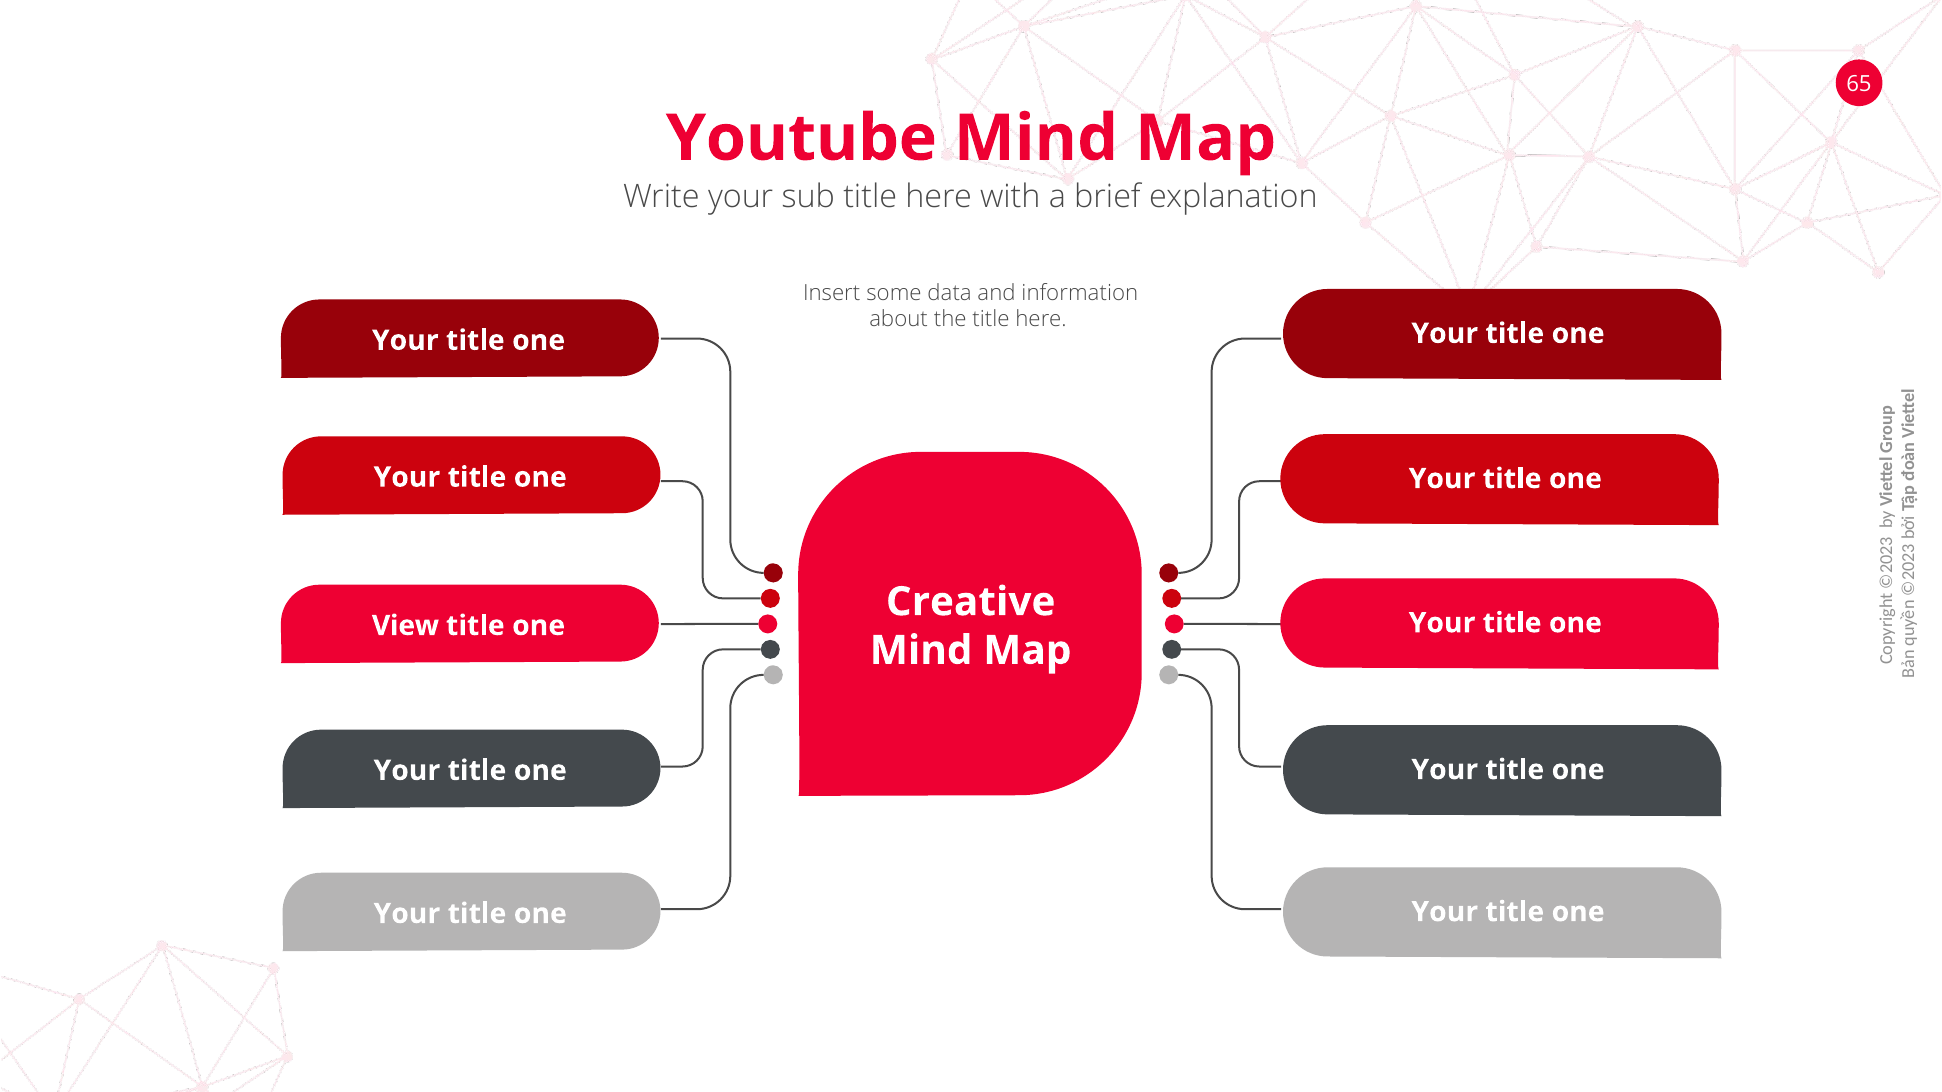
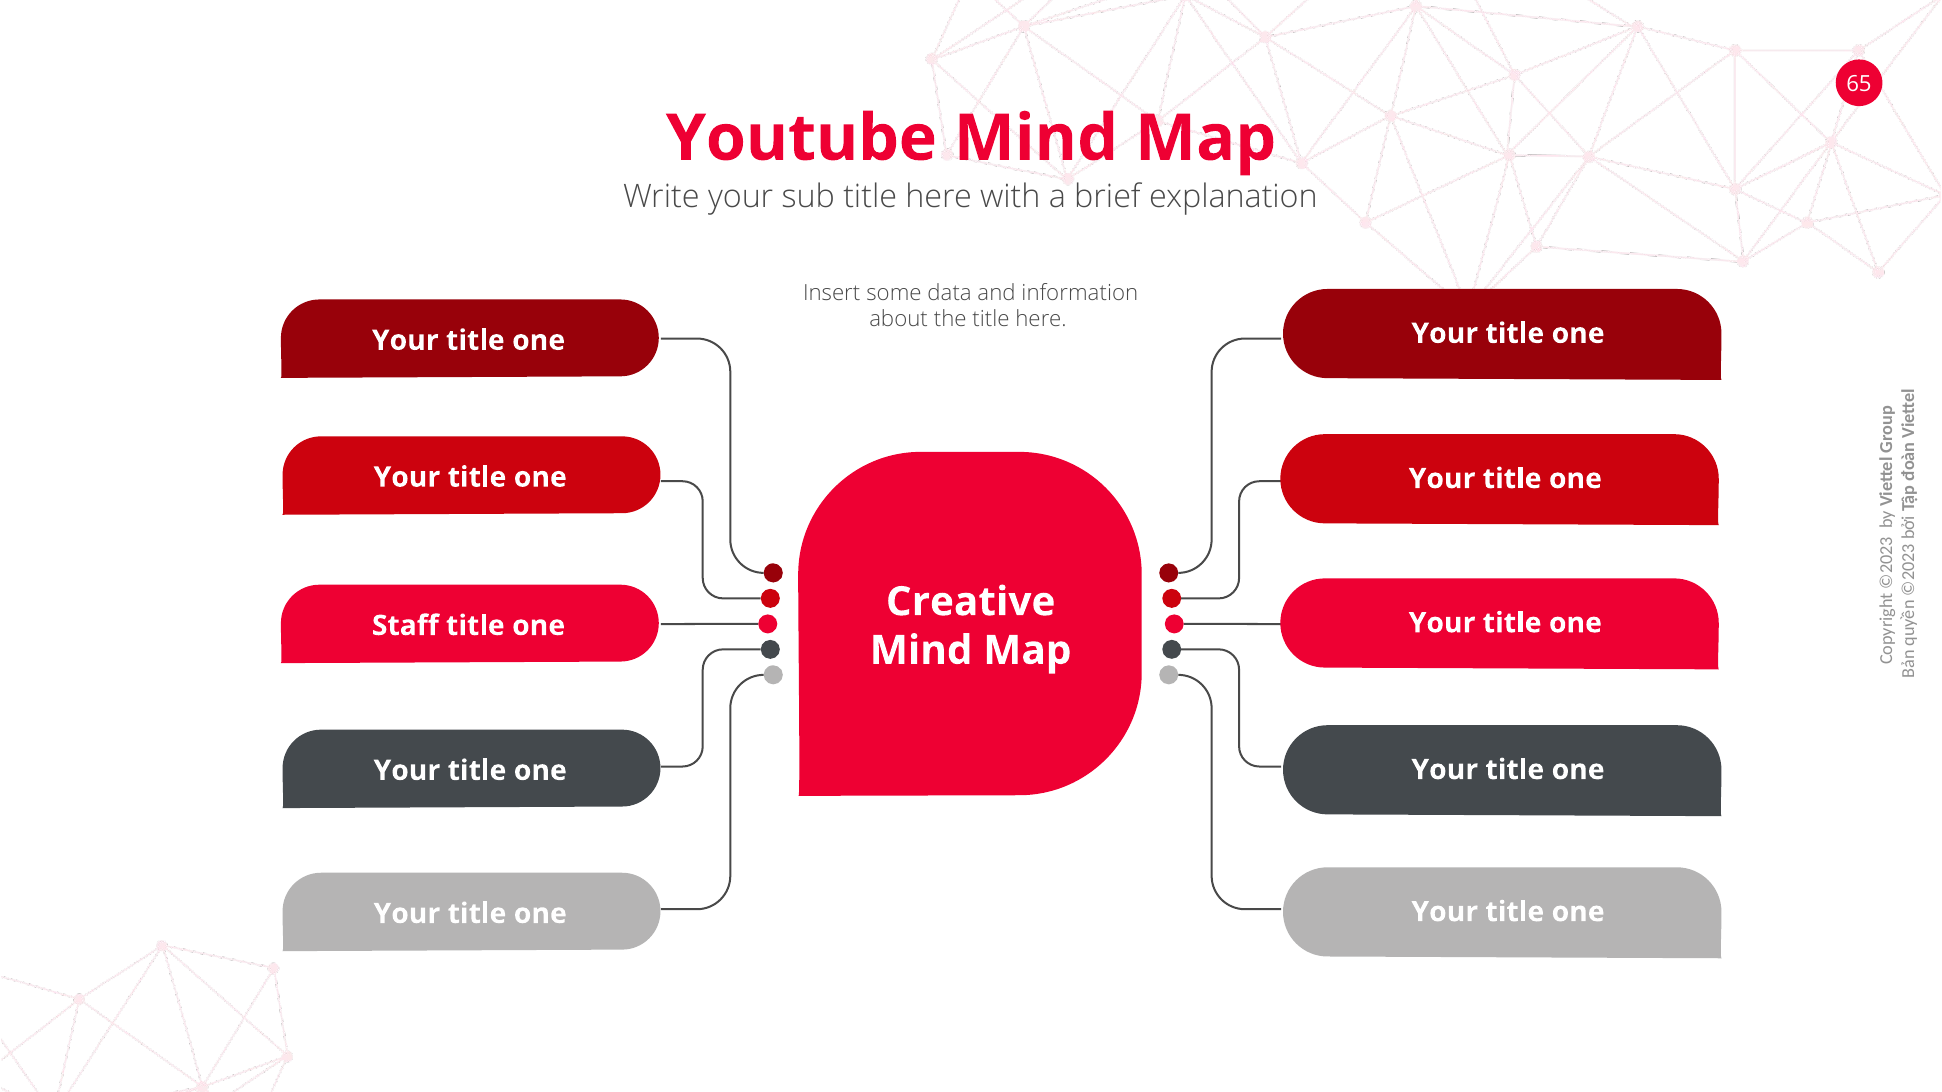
View: View -> Staff
